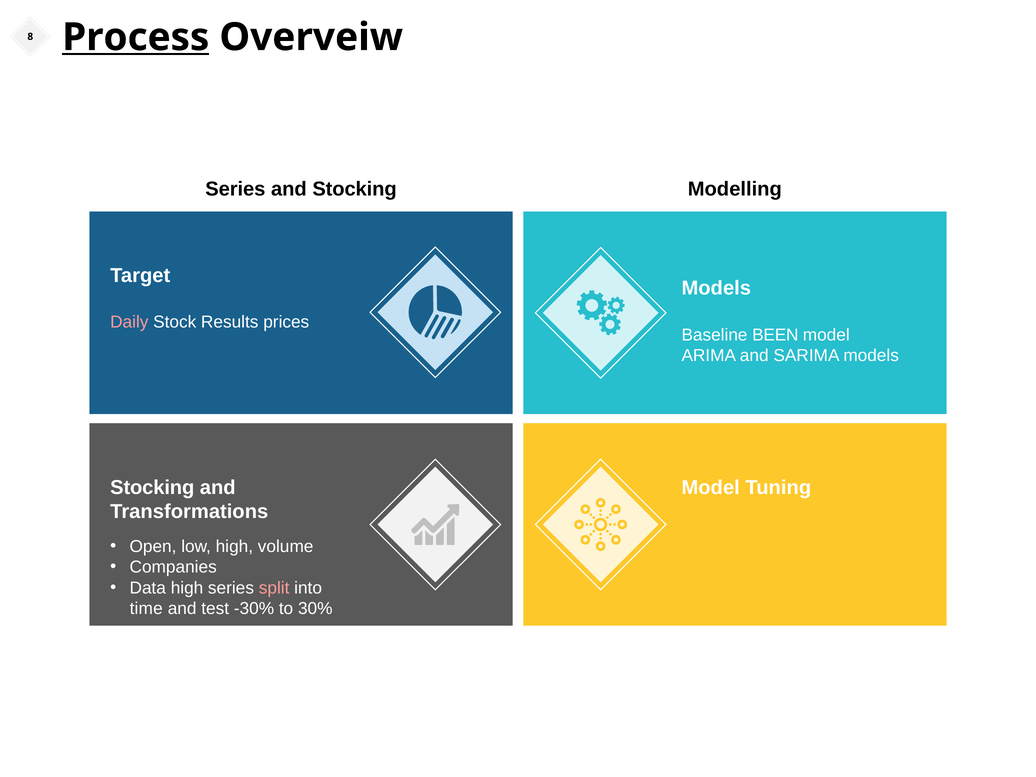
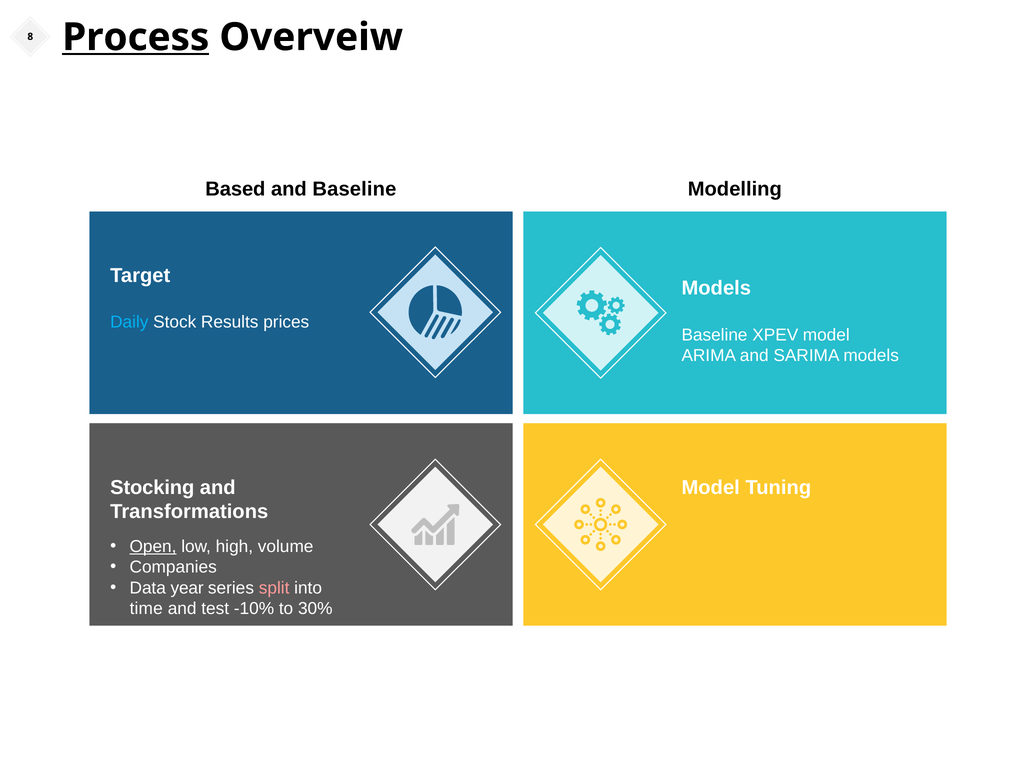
Series at (235, 189): Series -> Based
and Stocking: Stocking -> Baseline
Daily colour: pink -> light blue
BEEN: BEEN -> XPEV
Open underline: none -> present
Data high: high -> year
-30%: -30% -> -10%
